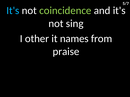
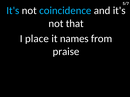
coincidence colour: light green -> light blue
sing: sing -> that
other: other -> place
